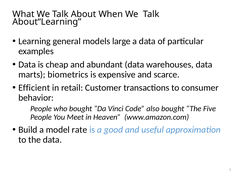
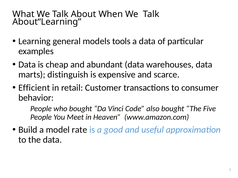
large: large -> tools
biometrics: biometrics -> distinguish
